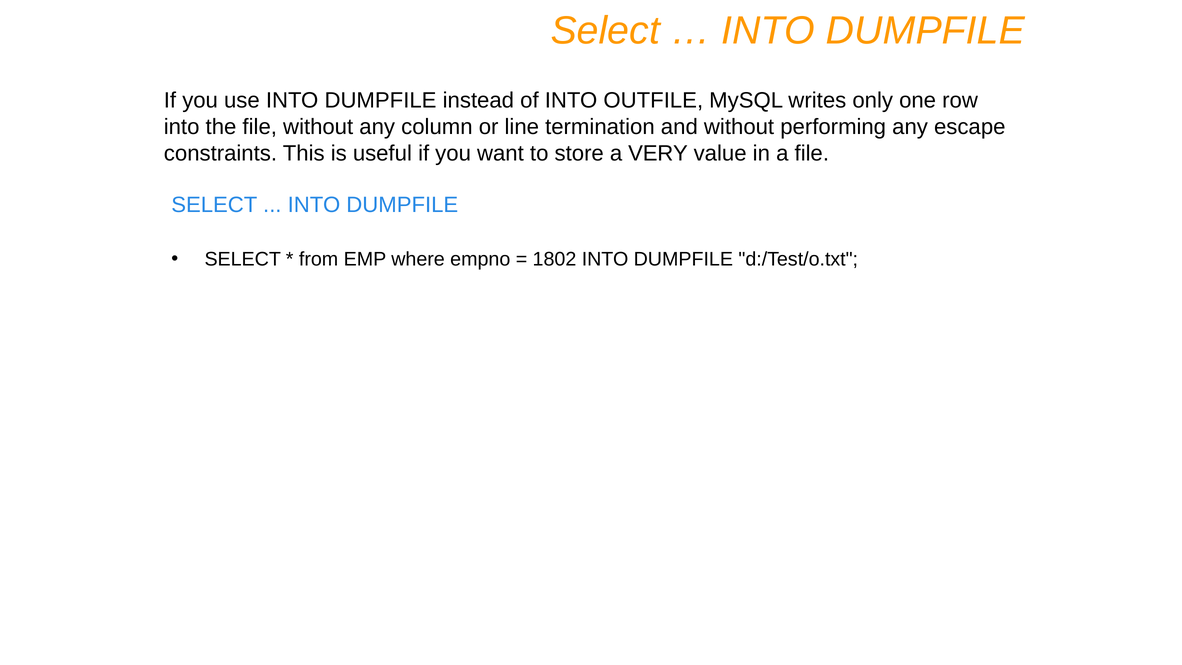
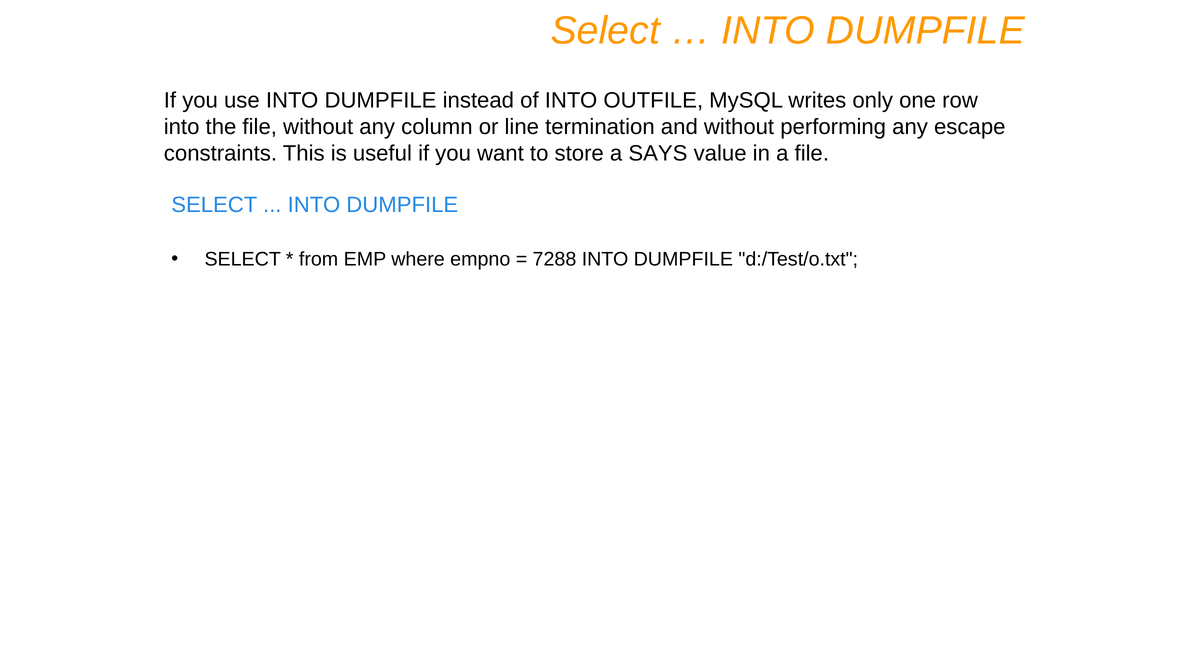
VERY: VERY -> SAYS
1802: 1802 -> 7288
